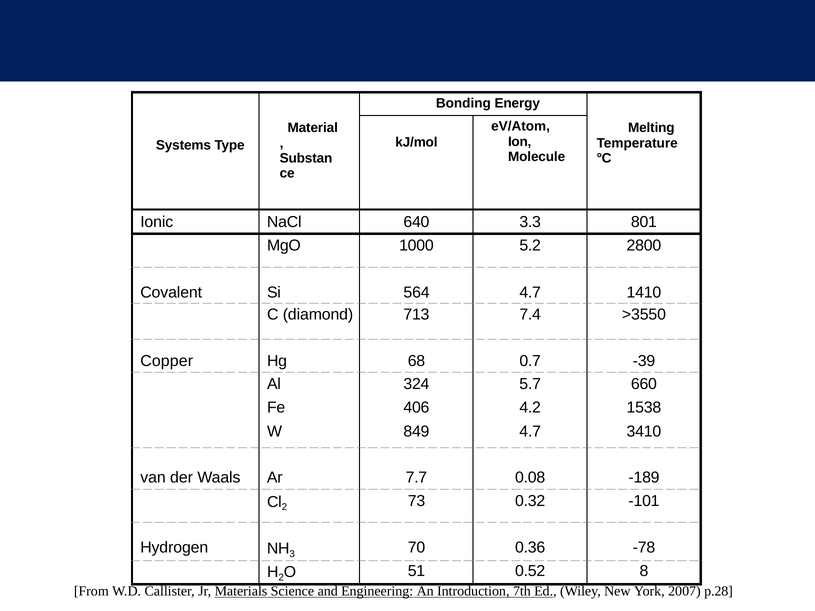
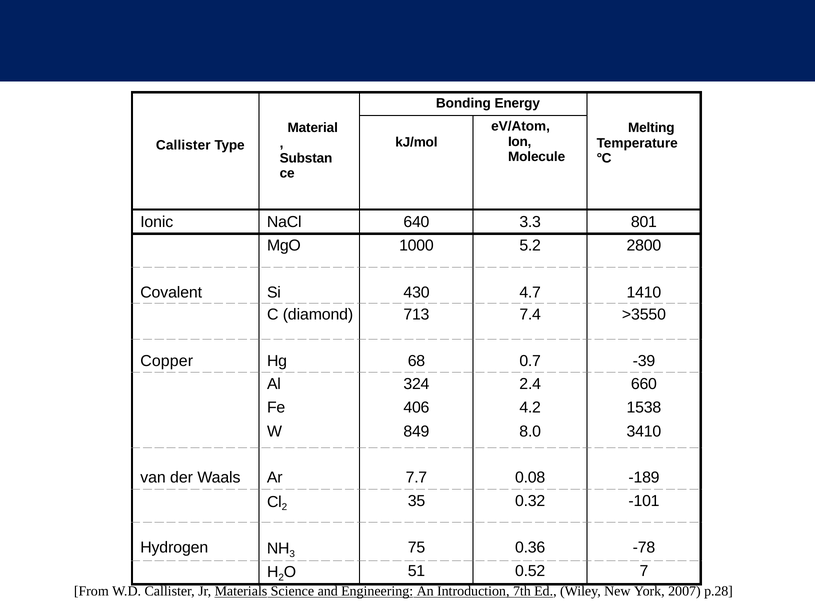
Systems at (183, 145): Systems -> Callister
564: 564 -> 430
5.7: 5.7 -> 2.4
849 4.7: 4.7 -> 8.0
73: 73 -> 35
70: 70 -> 75
8: 8 -> 7
